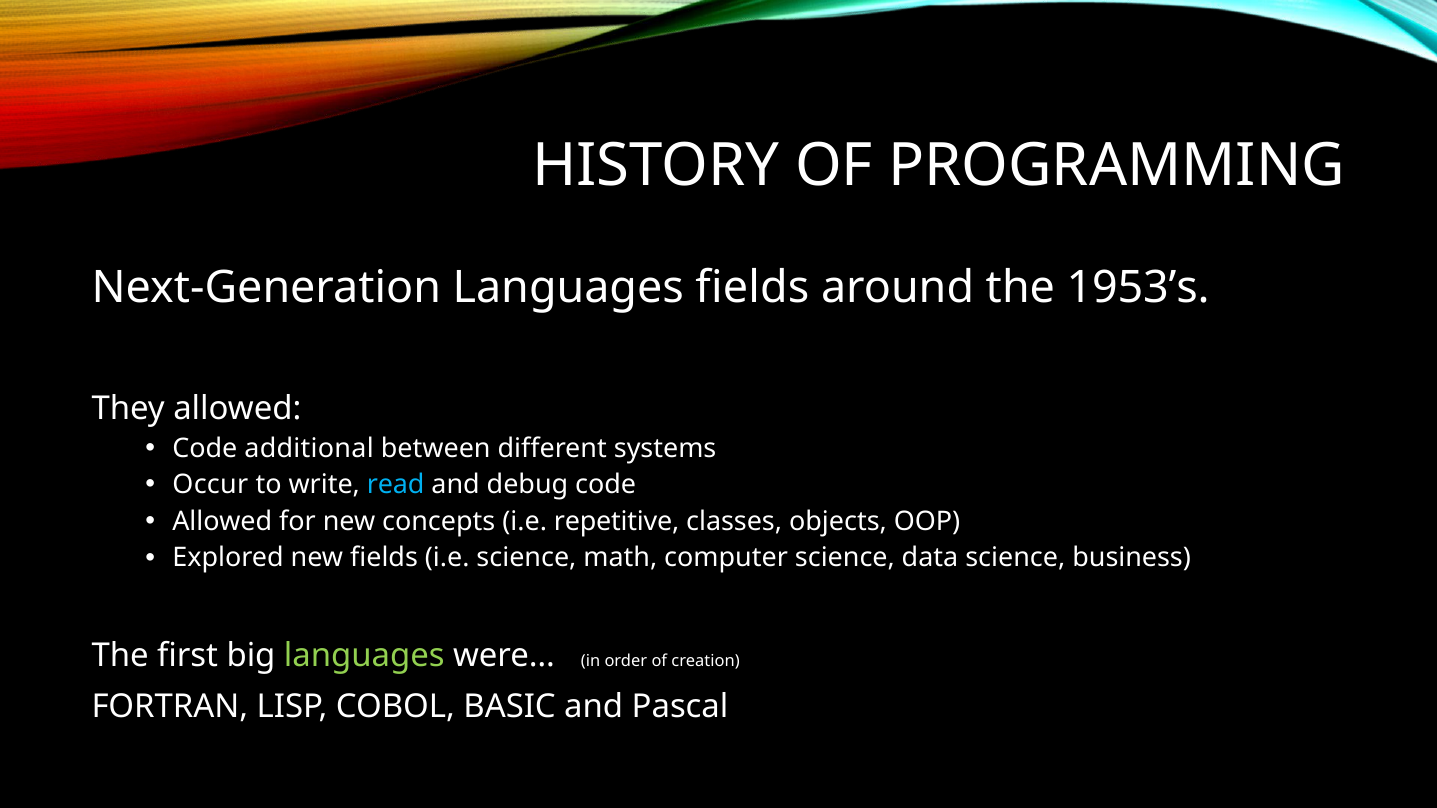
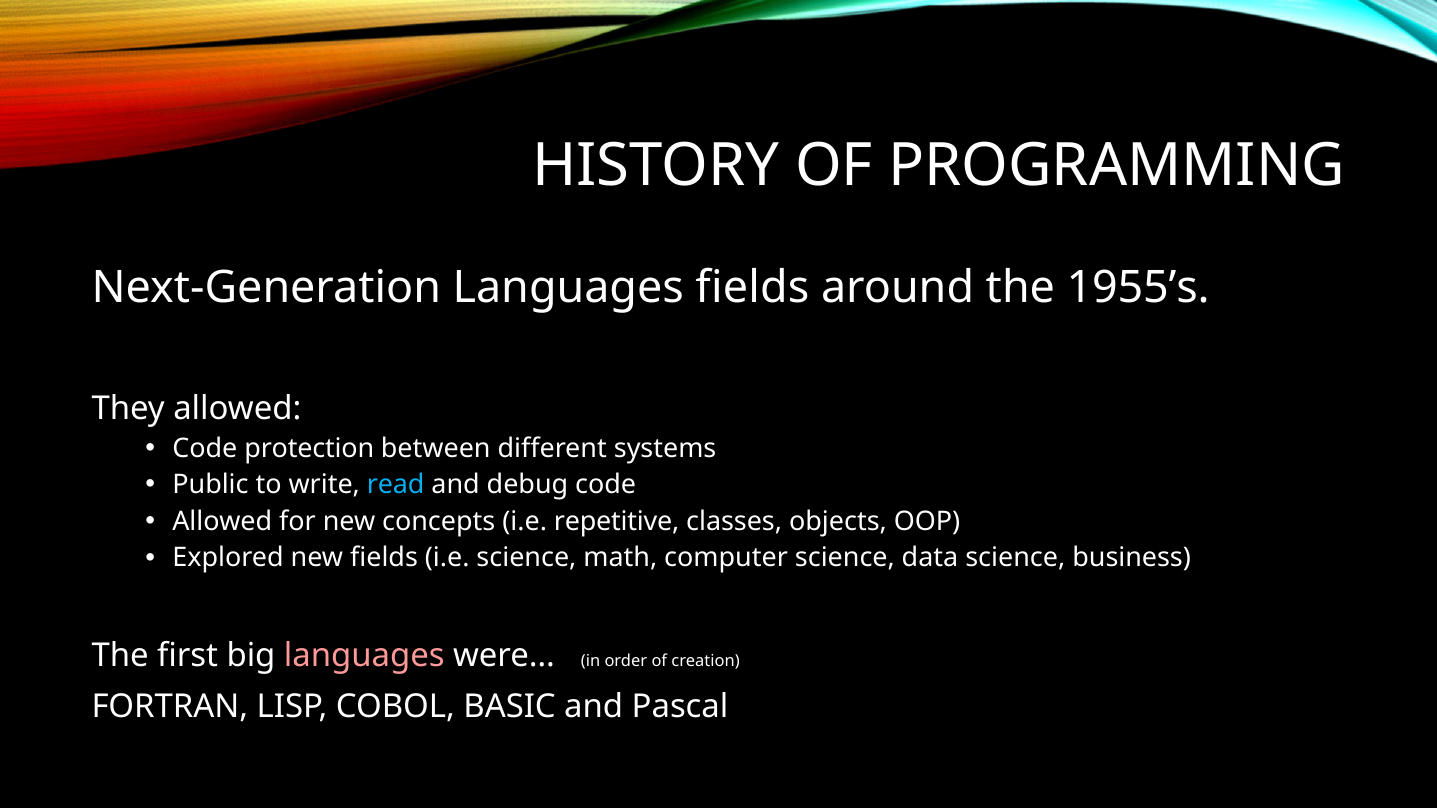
1953’s: 1953’s -> 1955’s
additional: additional -> protection
Occur: Occur -> Public
languages at (364, 656) colour: light green -> pink
